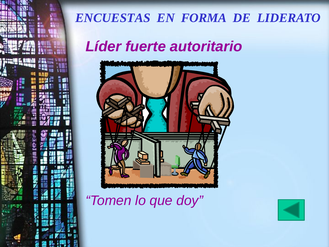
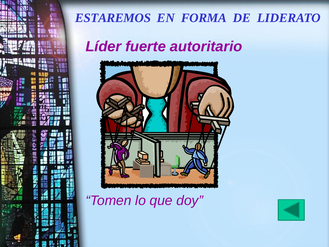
ENCUESTAS: ENCUESTAS -> ESTAREMOS
